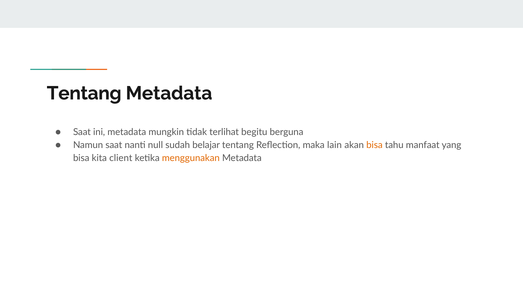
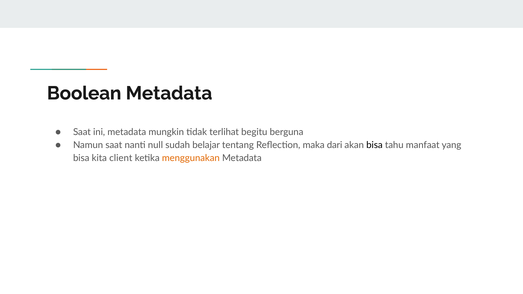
Tentang at (84, 93): Tentang -> Boolean
lain: lain -> dari
bisa at (374, 145) colour: orange -> black
